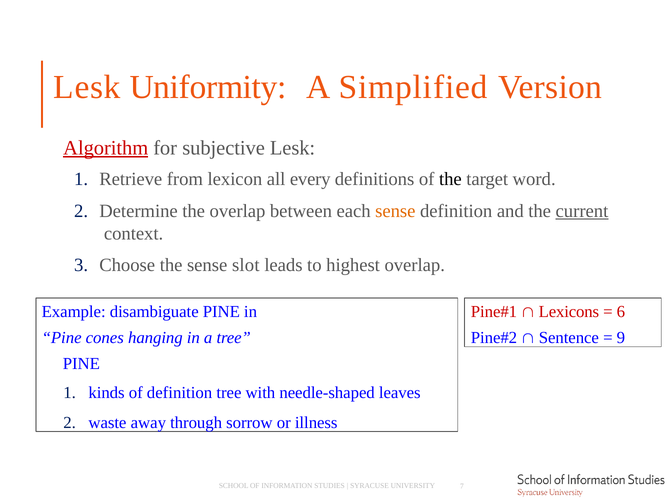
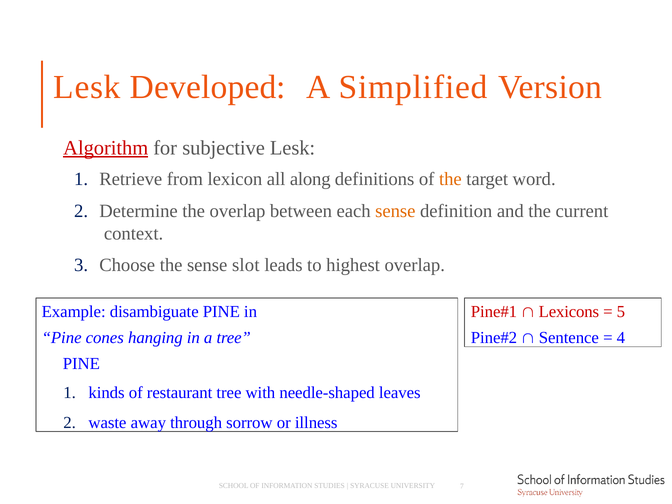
Uniformity: Uniformity -> Developed
every: every -> along
the at (450, 179) colour: black -> orange
current underline: present -> none
6: 6 -> 5
9: 9 -> 4
of definition: definition -> restaurant
